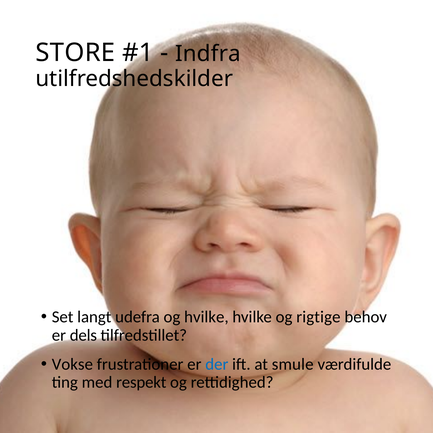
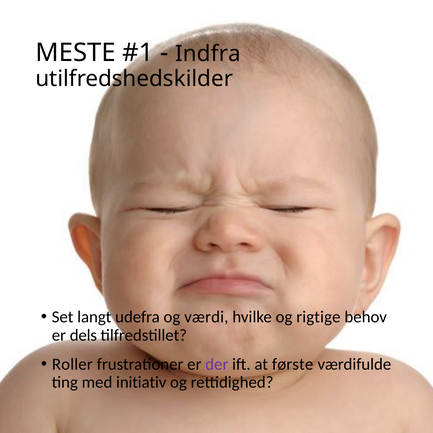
STORE: STORE -> MESTE
og hvilke: hvilke -> værdi
Vokse: Vokse -> Roller
der colour: blue -> purple
smule: smule -> første
respekt: respekt -> initiativ
